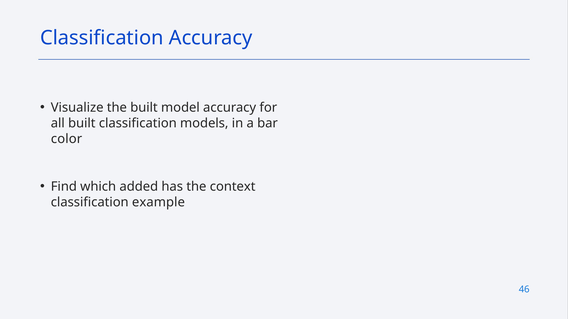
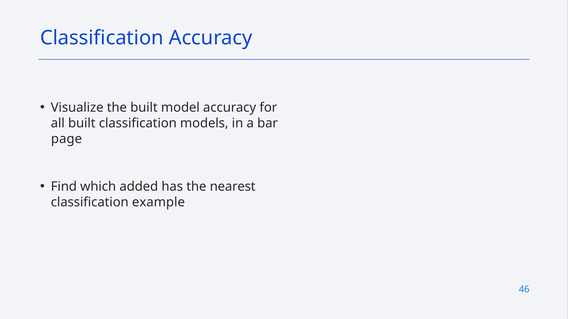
color: color -> page
context: context -> nearest
